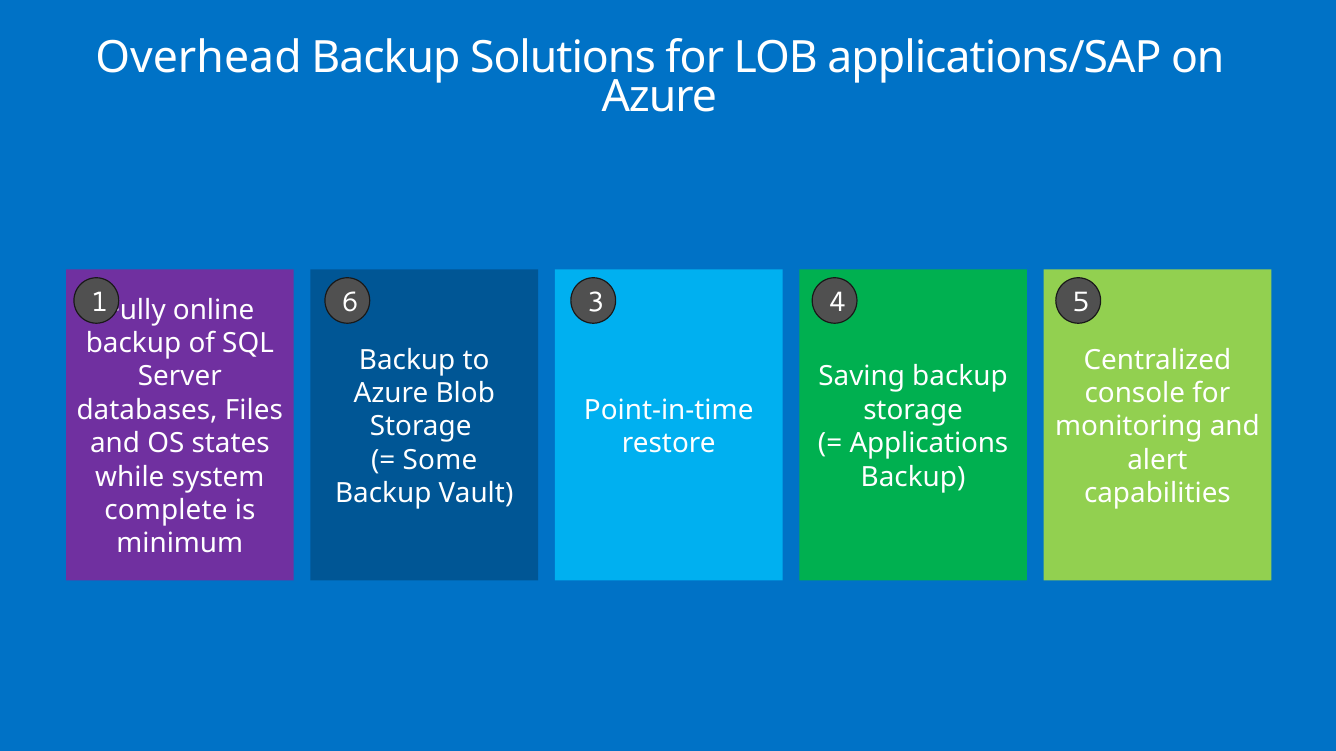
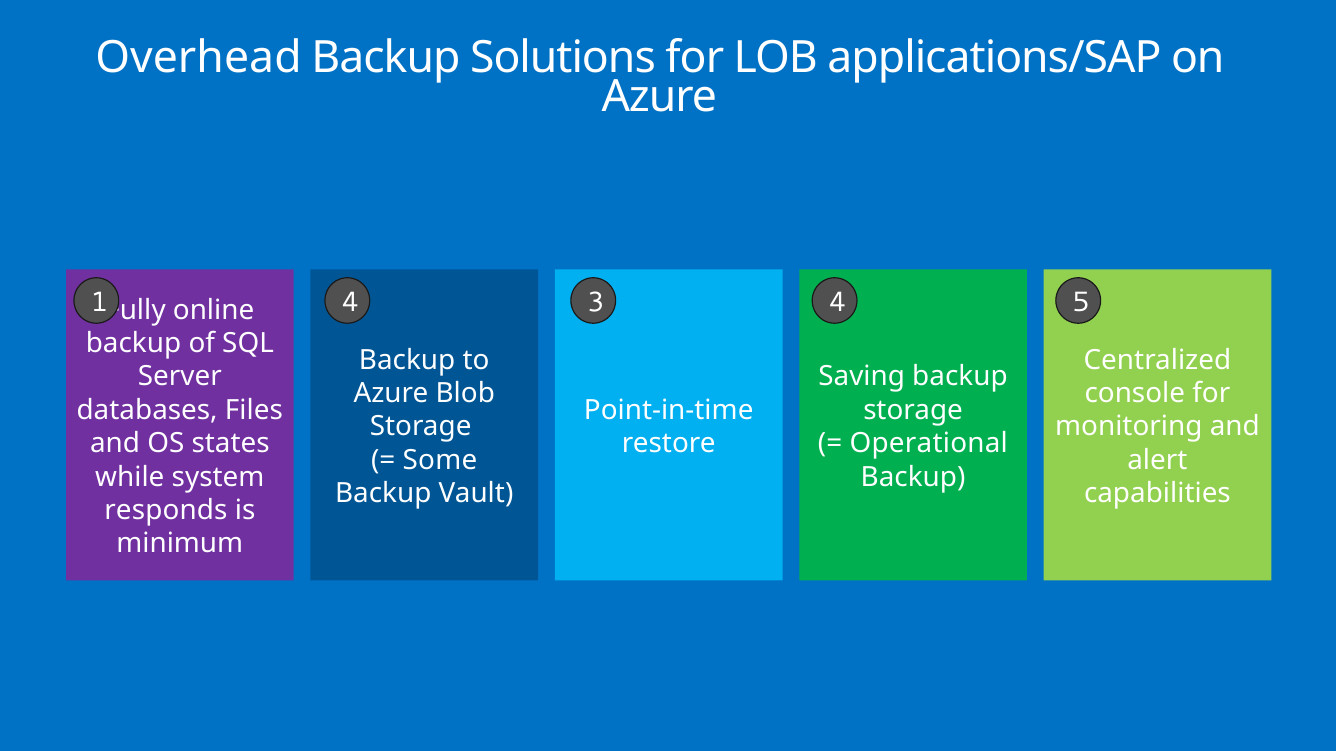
1 6: 6 -> 4
Applications: Applications -> Operational
complete: complete -> responds
